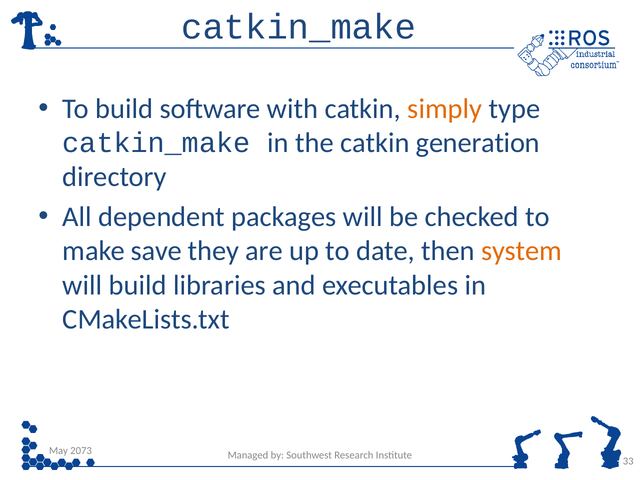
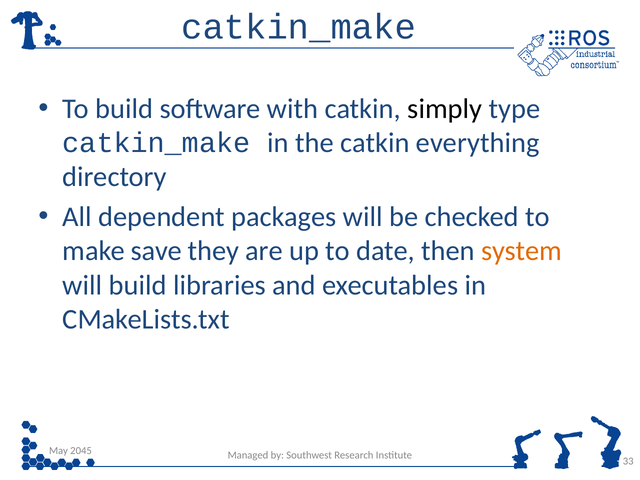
simply colour: orange -> black
generation: generation -> everything
2073: 2073 -> 2045
